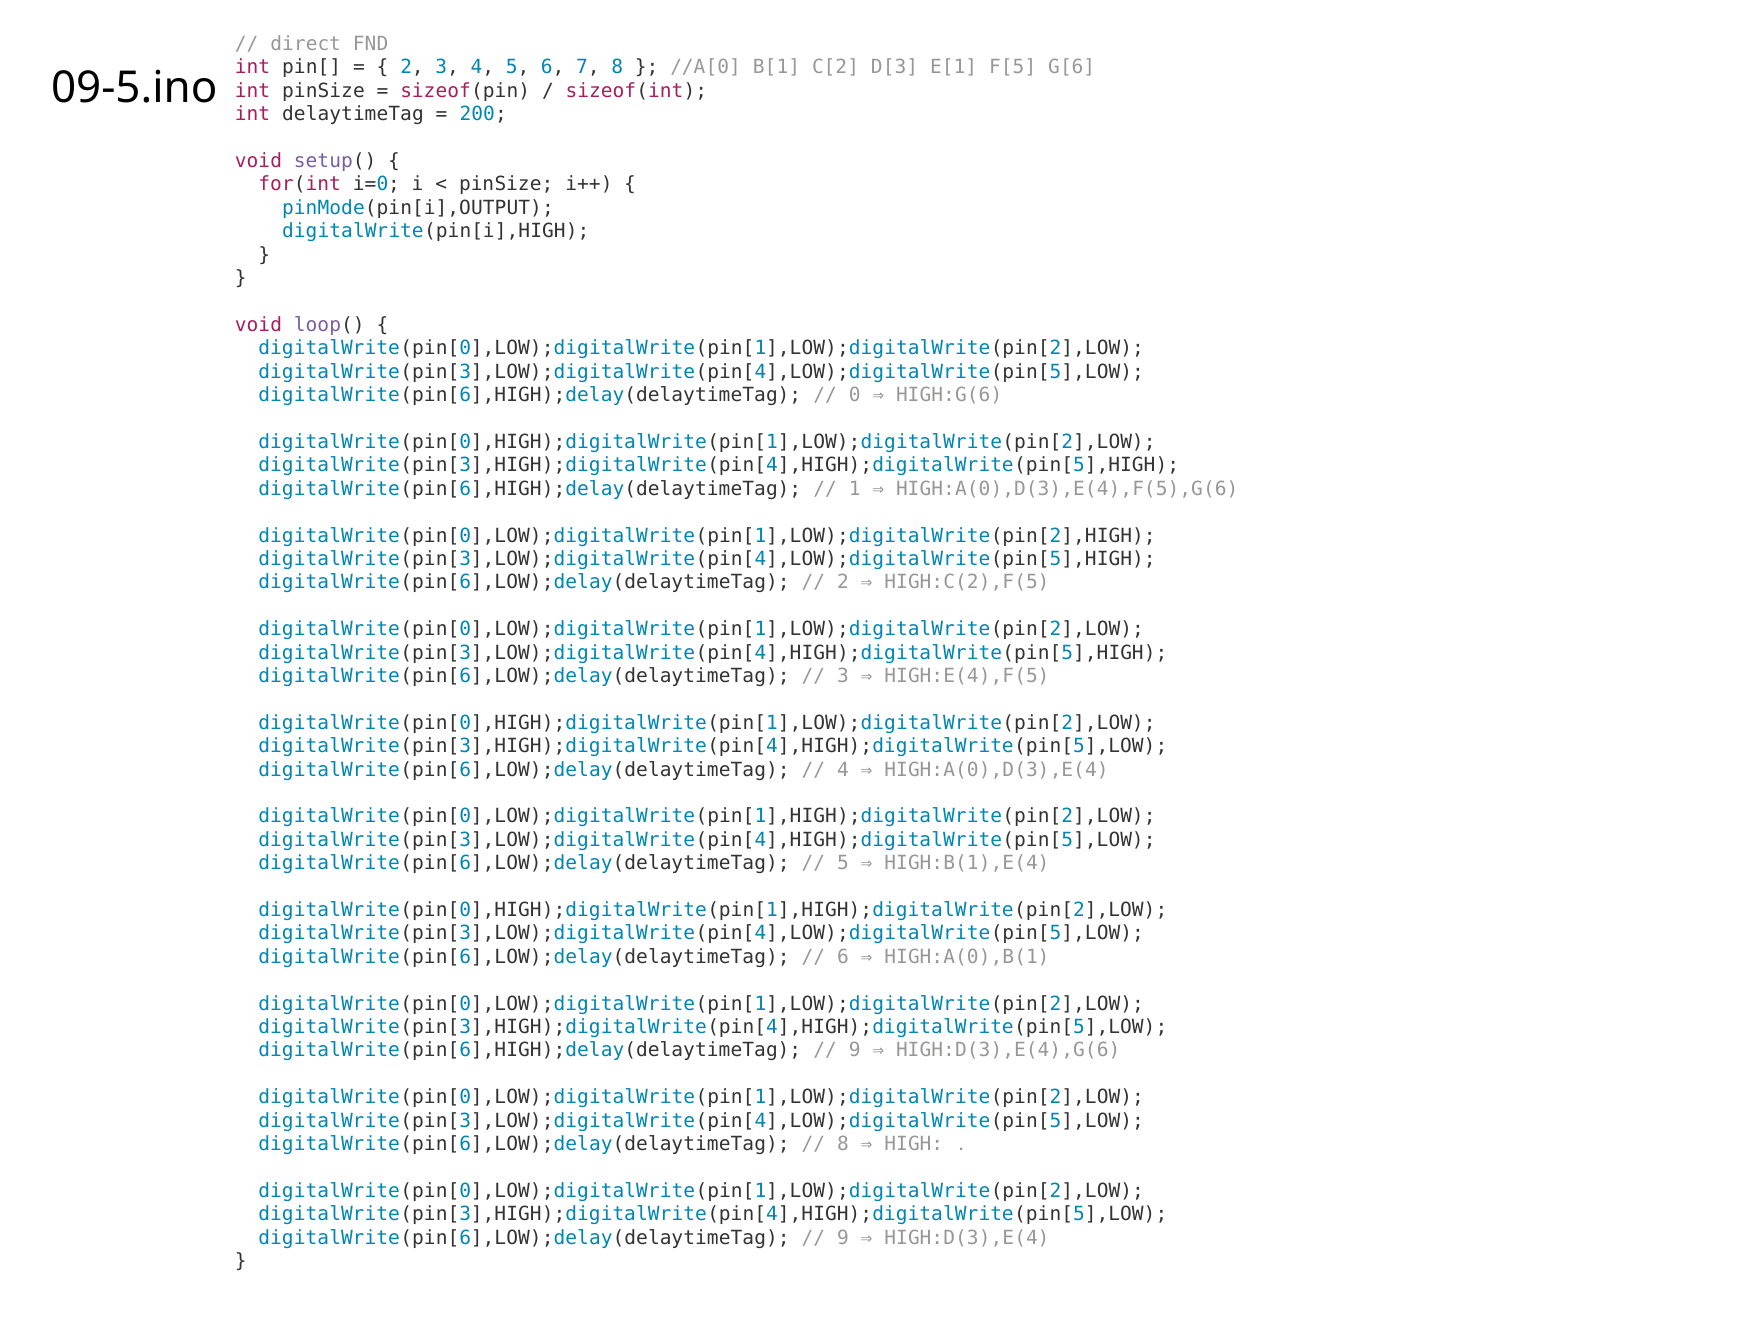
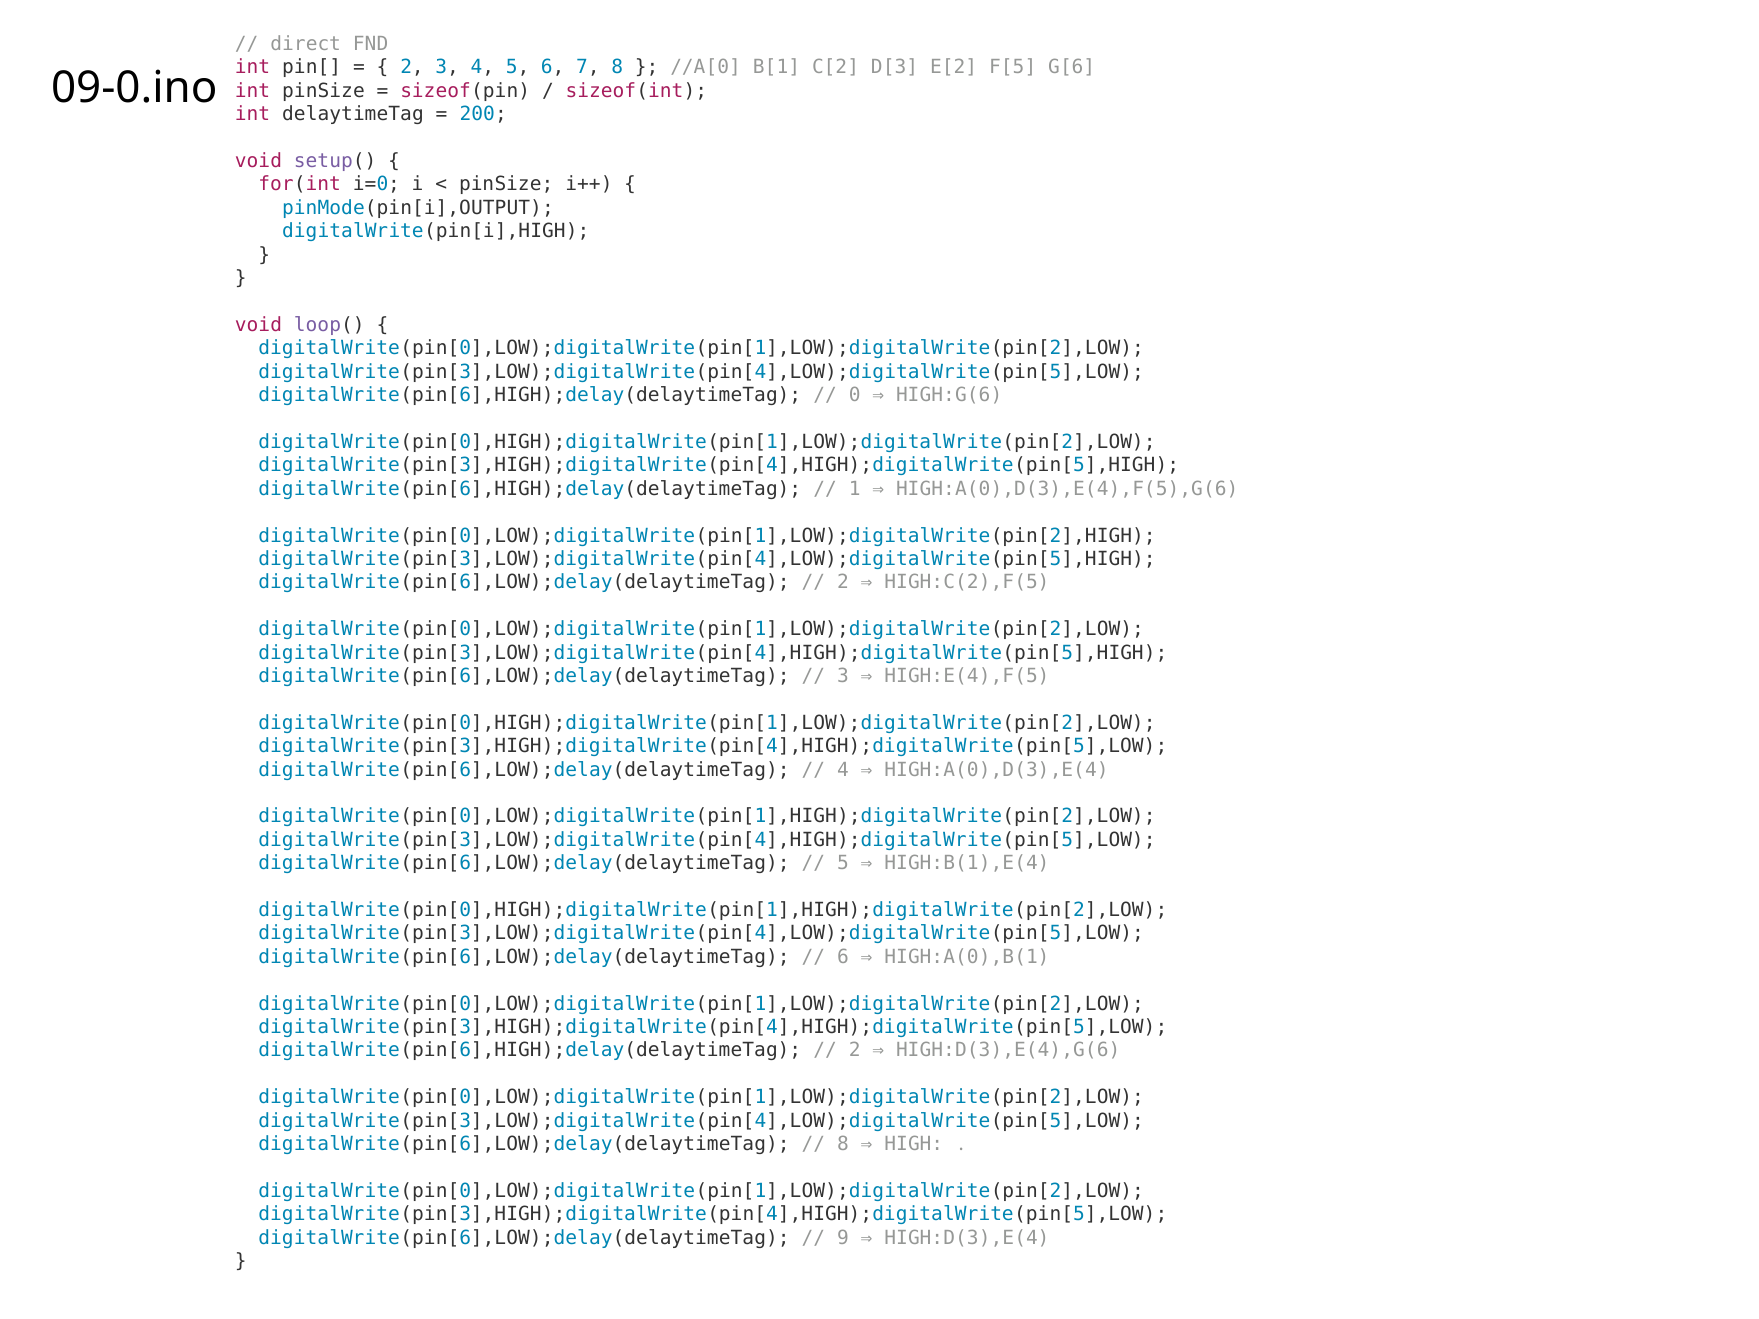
E[1: E[1 -> E[2
09-5.ino: 09-5.ino -> 09-0.ino
9 at (855, 1051): 9 -> 2
